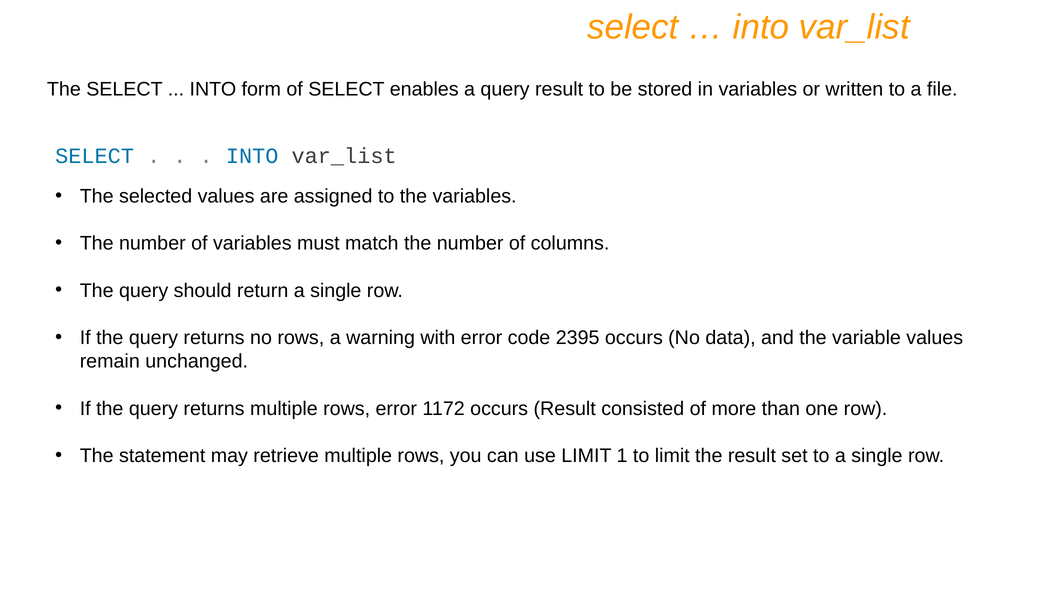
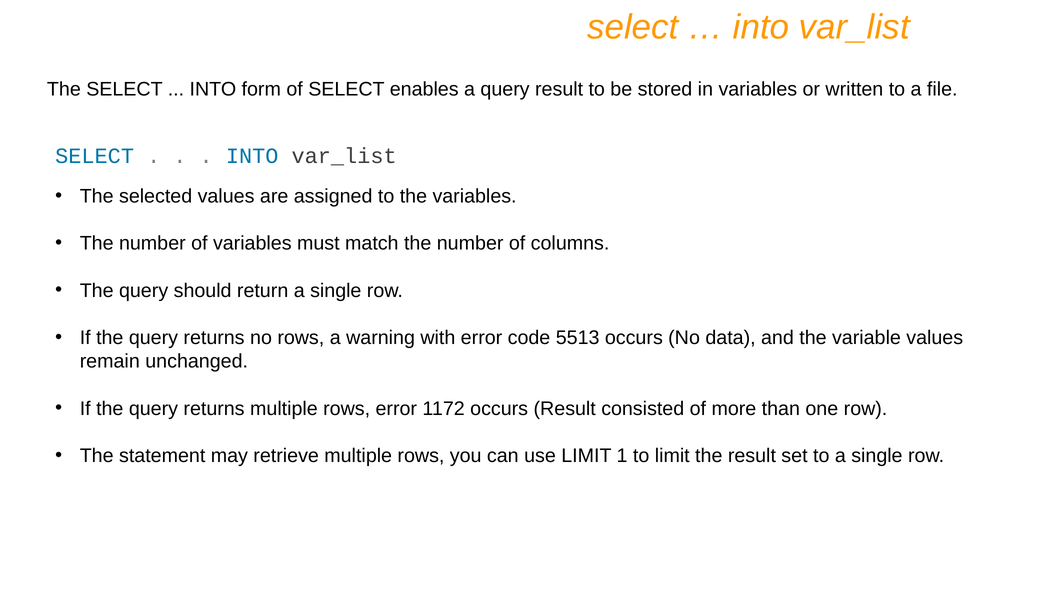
2395: 2395 -> 5513
